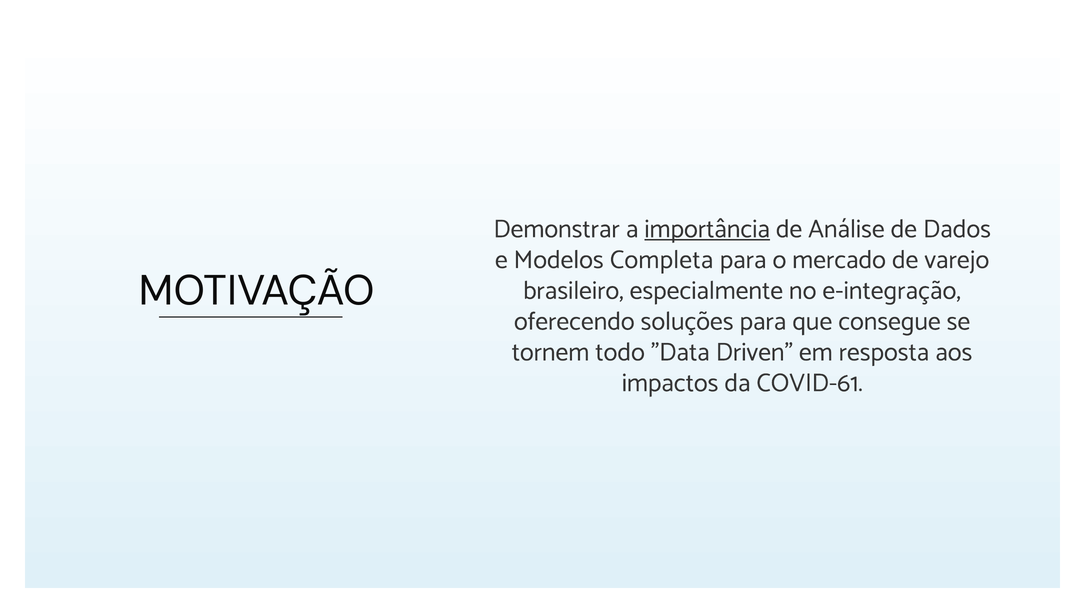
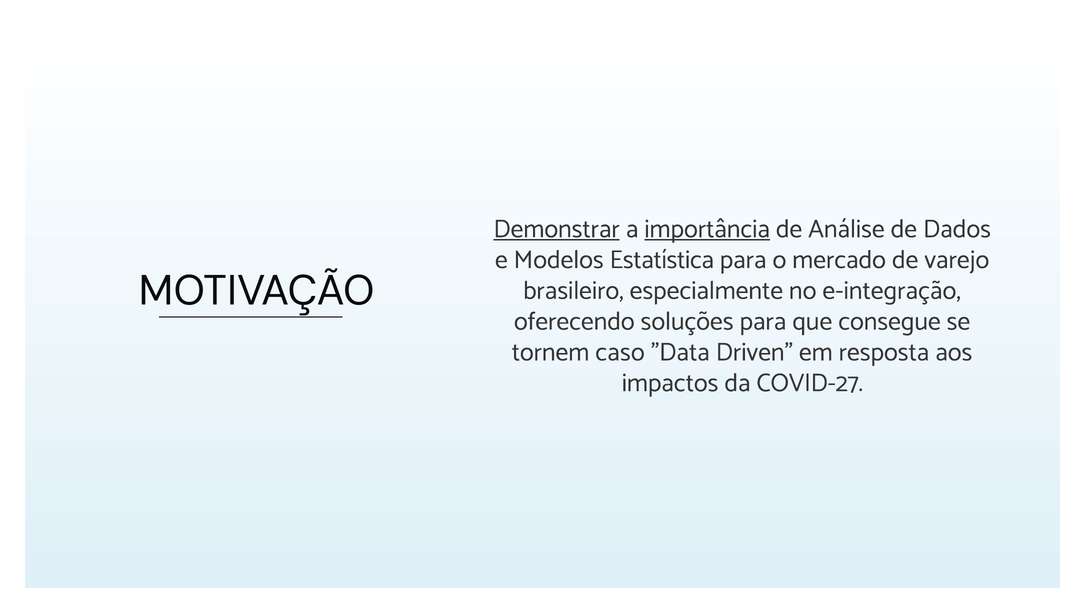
Demonstrar underline: none -> present
Completa: Completa -> Estatística
todo: todo -> caso
COVID-61: COVID-61 -> COVID-27
